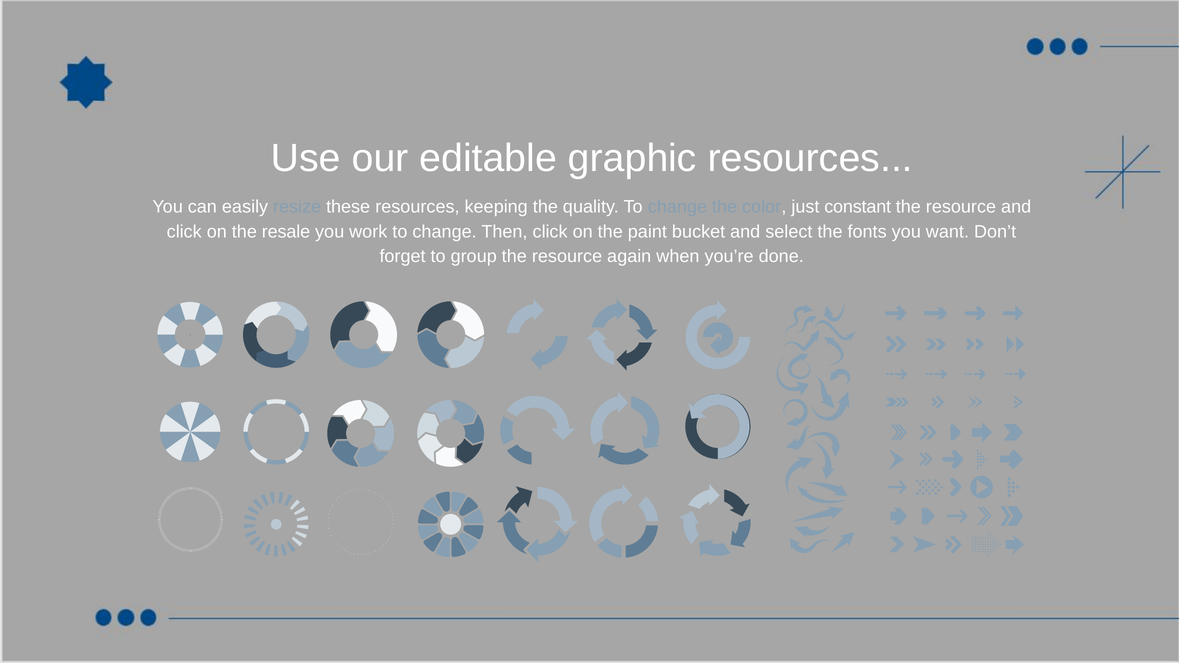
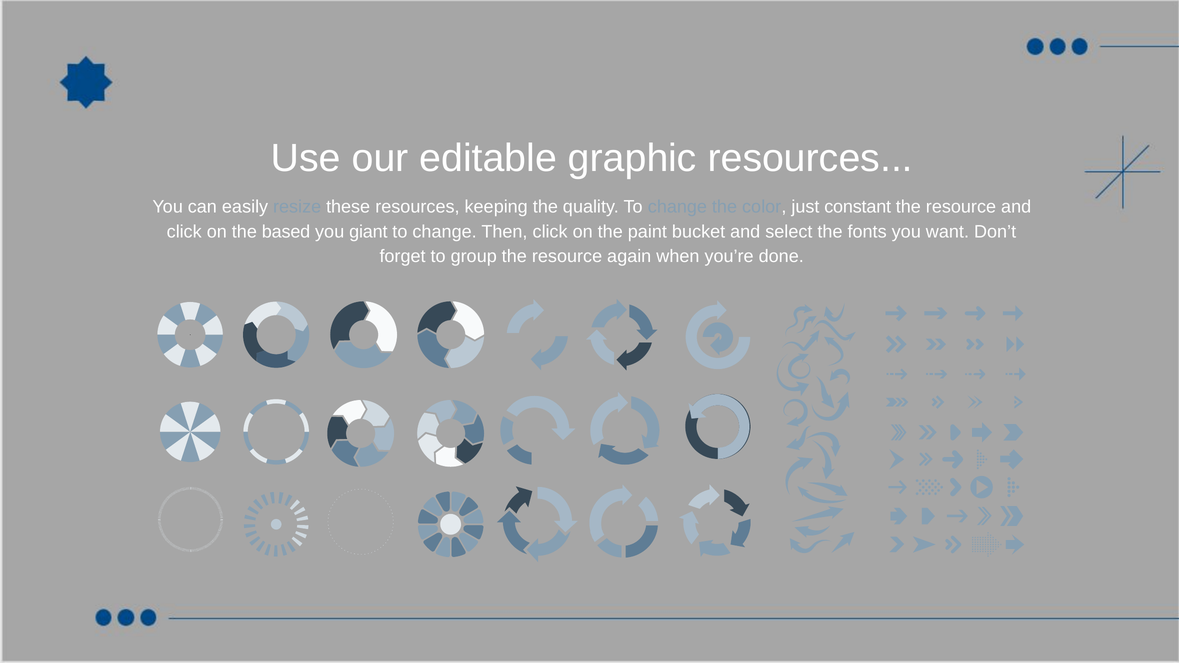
resale: resale -> based
work: work -> giant
